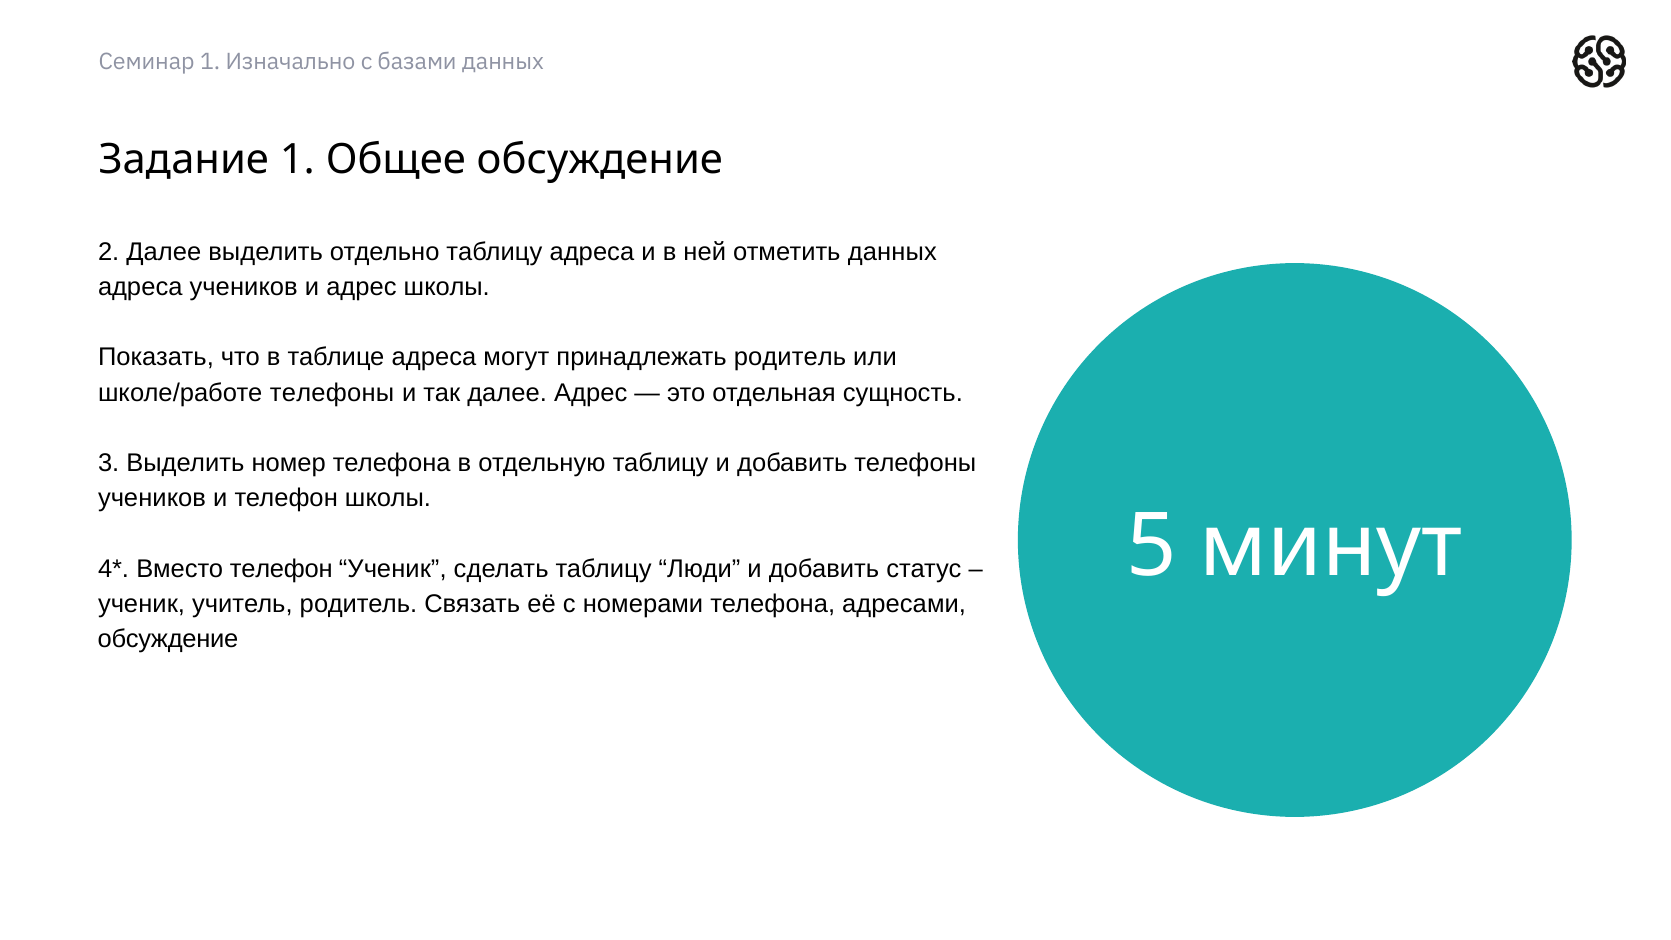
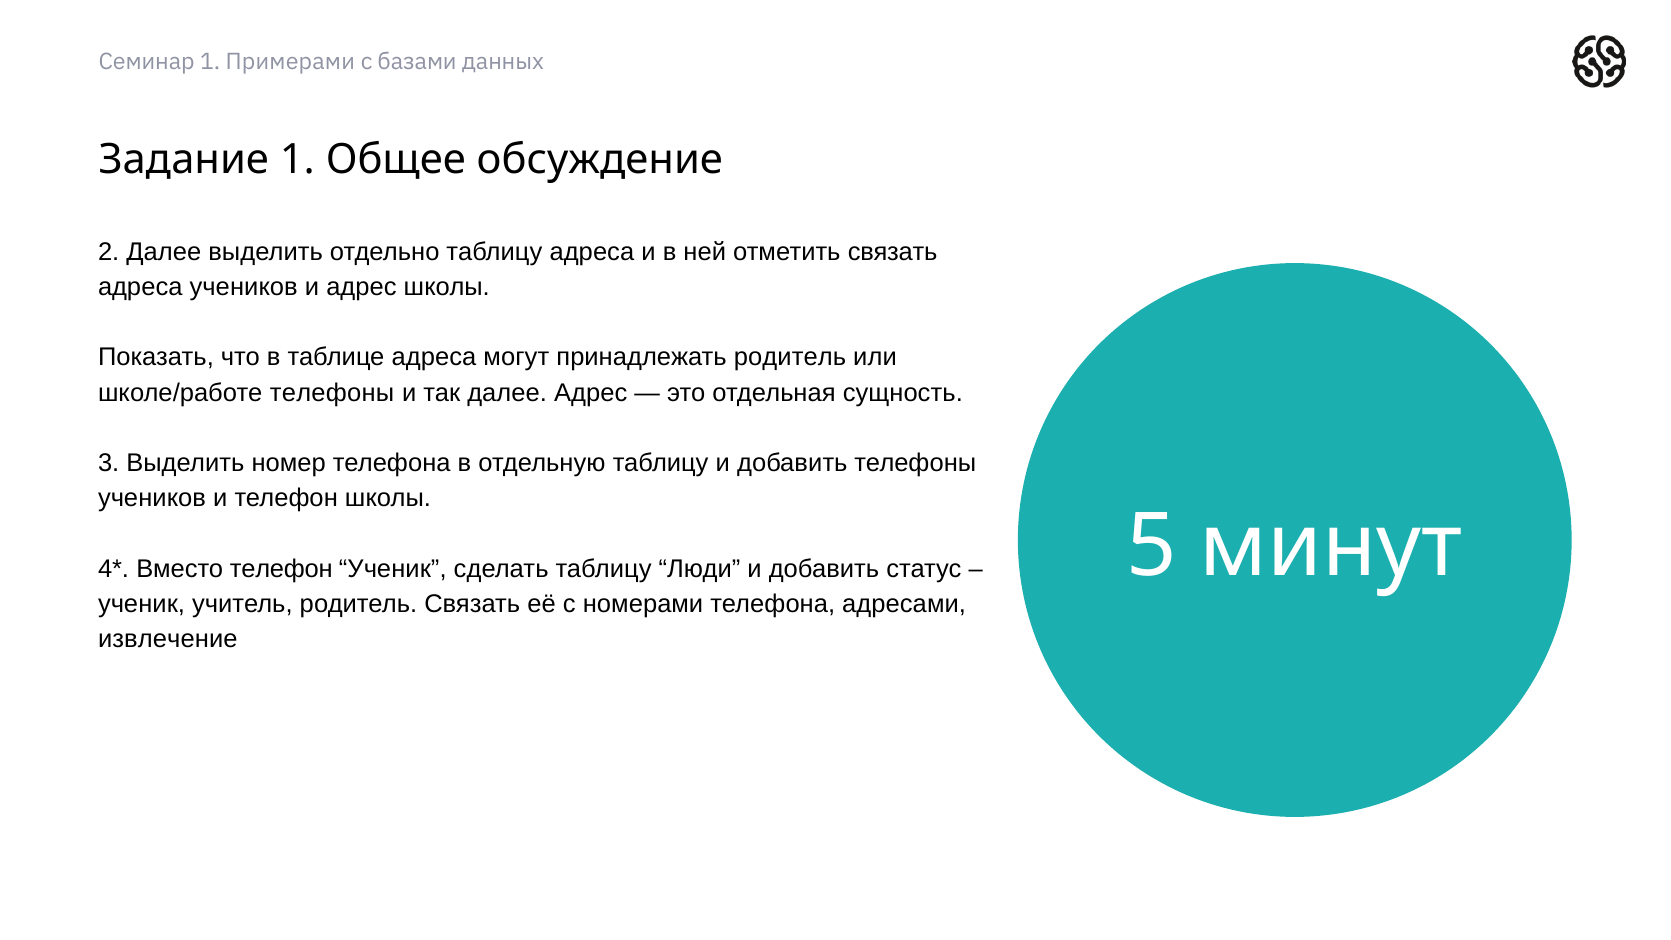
Изначально: Изначально -> Примерами
отметить данных: данных -> связать
обсуждение at (168, 639): обсуждение -> извлечение
